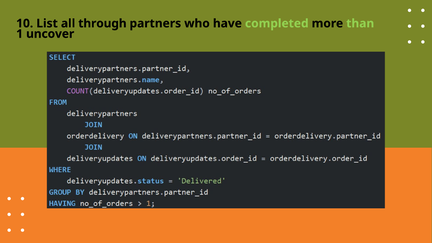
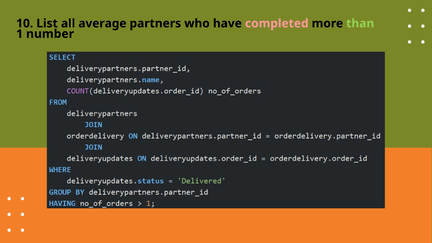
through: through -> average
completed colour: light green -> pink
uncover: uncover -> number
